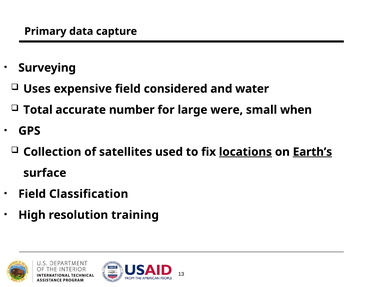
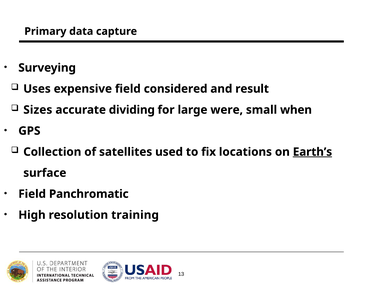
water: water -> result
Total: Total -> Sizes
number: number -> dividing
locations underline: present -> none
Classification: Classification -> Panchromatic
